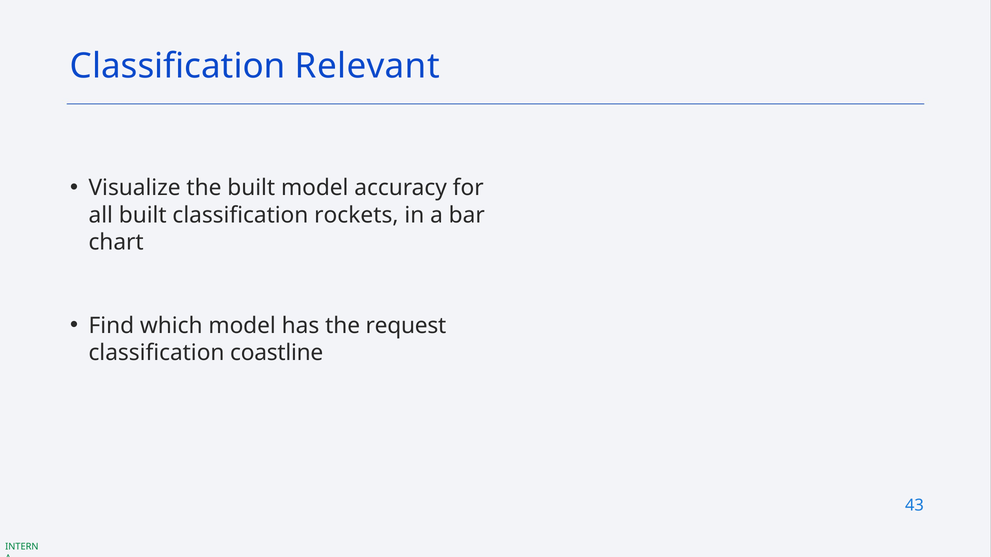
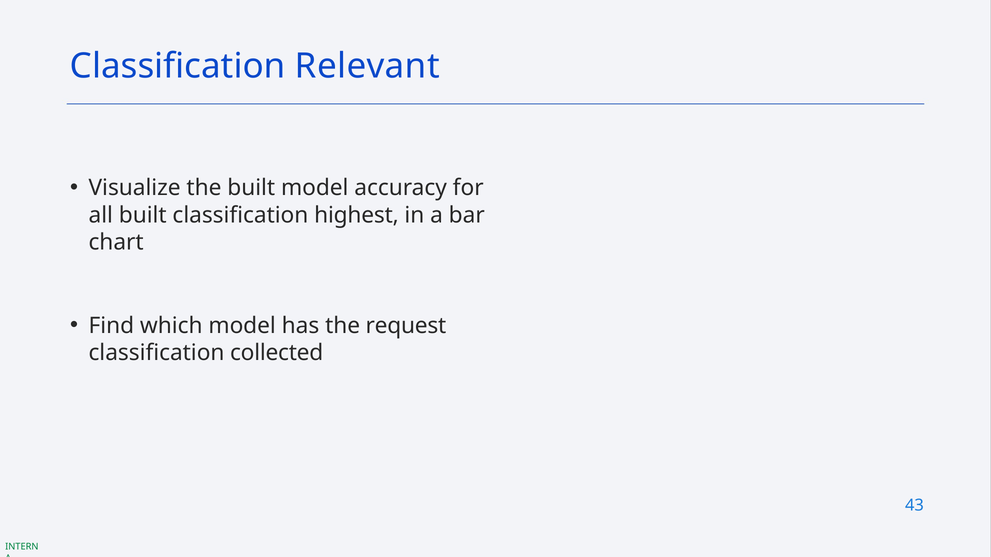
rockets: rockets -> highest
coastline: coastline -> collected
